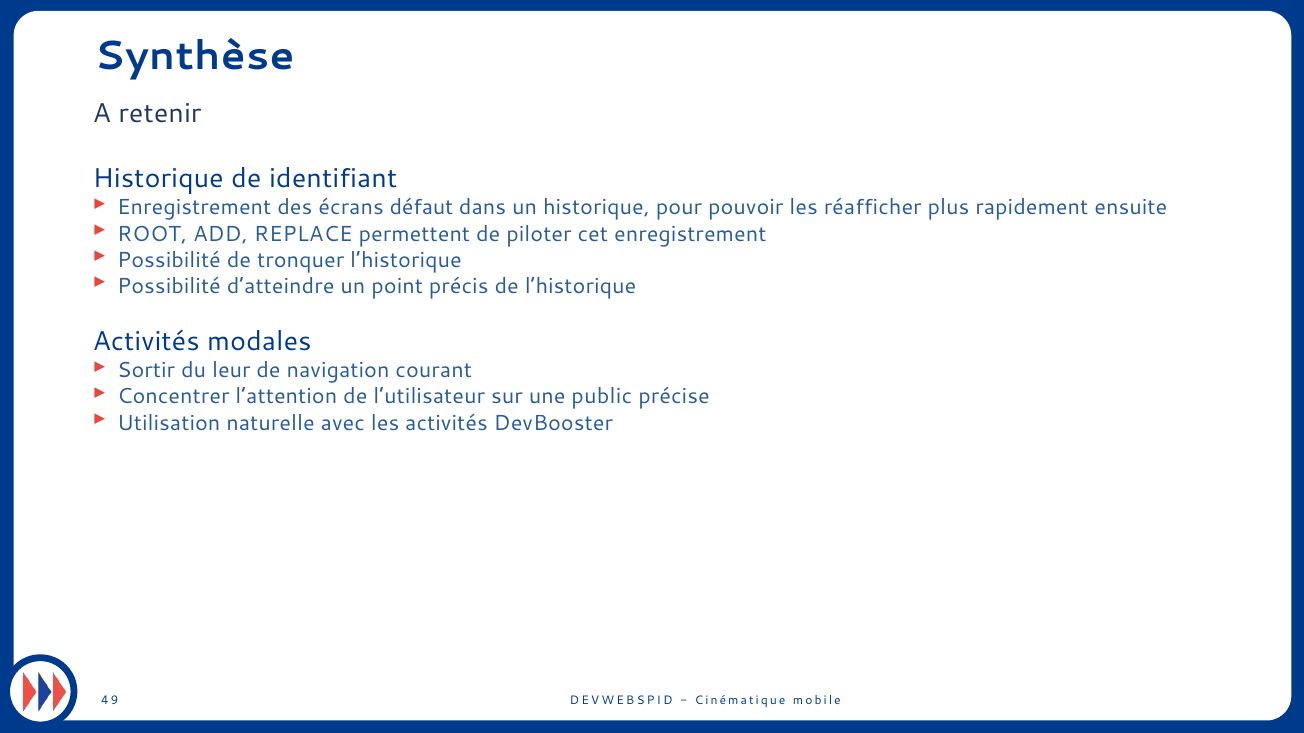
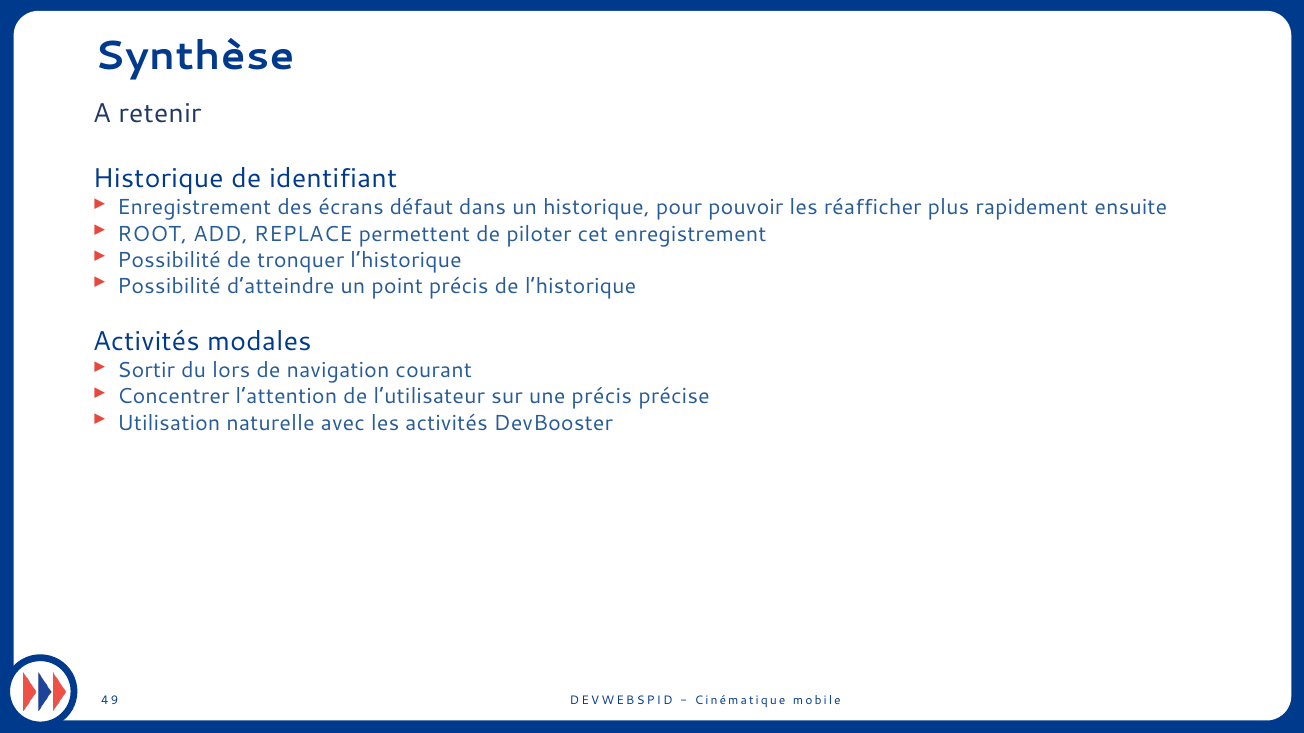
leur: leur -> lors
une public: public -> précis
